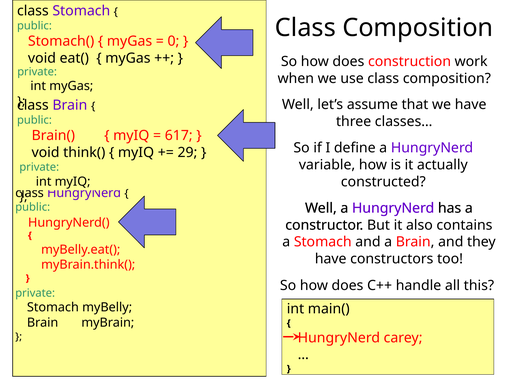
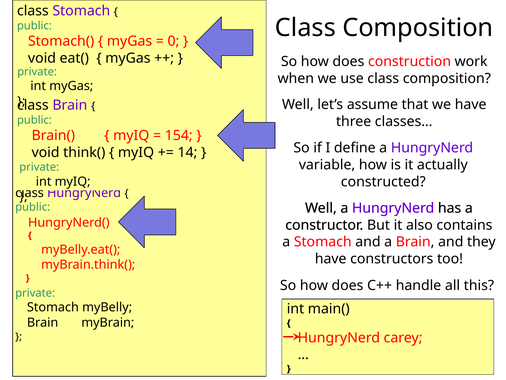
617: 617 -> 154
29: 29 -> 14
